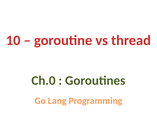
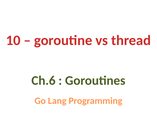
Ch.0: Ch.0 -> Ch.6
